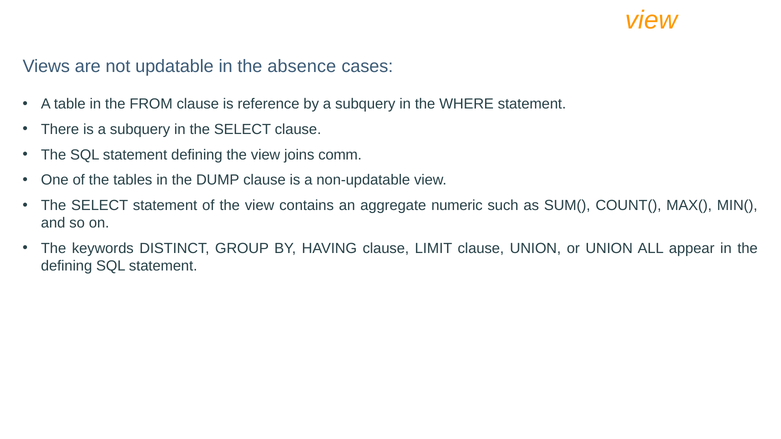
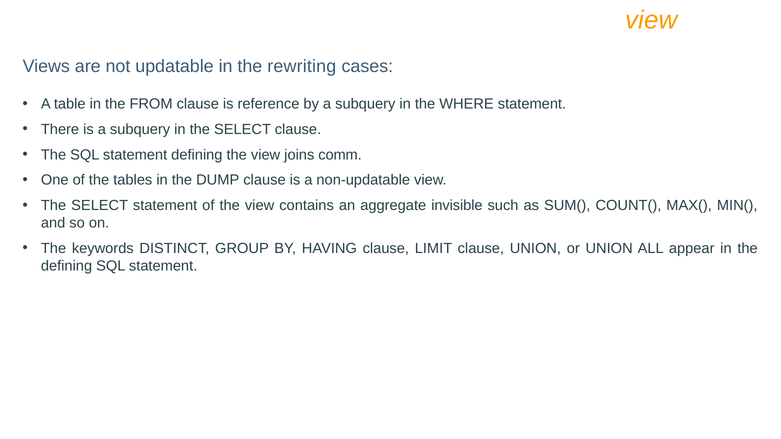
absence: absence -> rewriting
numeric: numeric -> invisible
